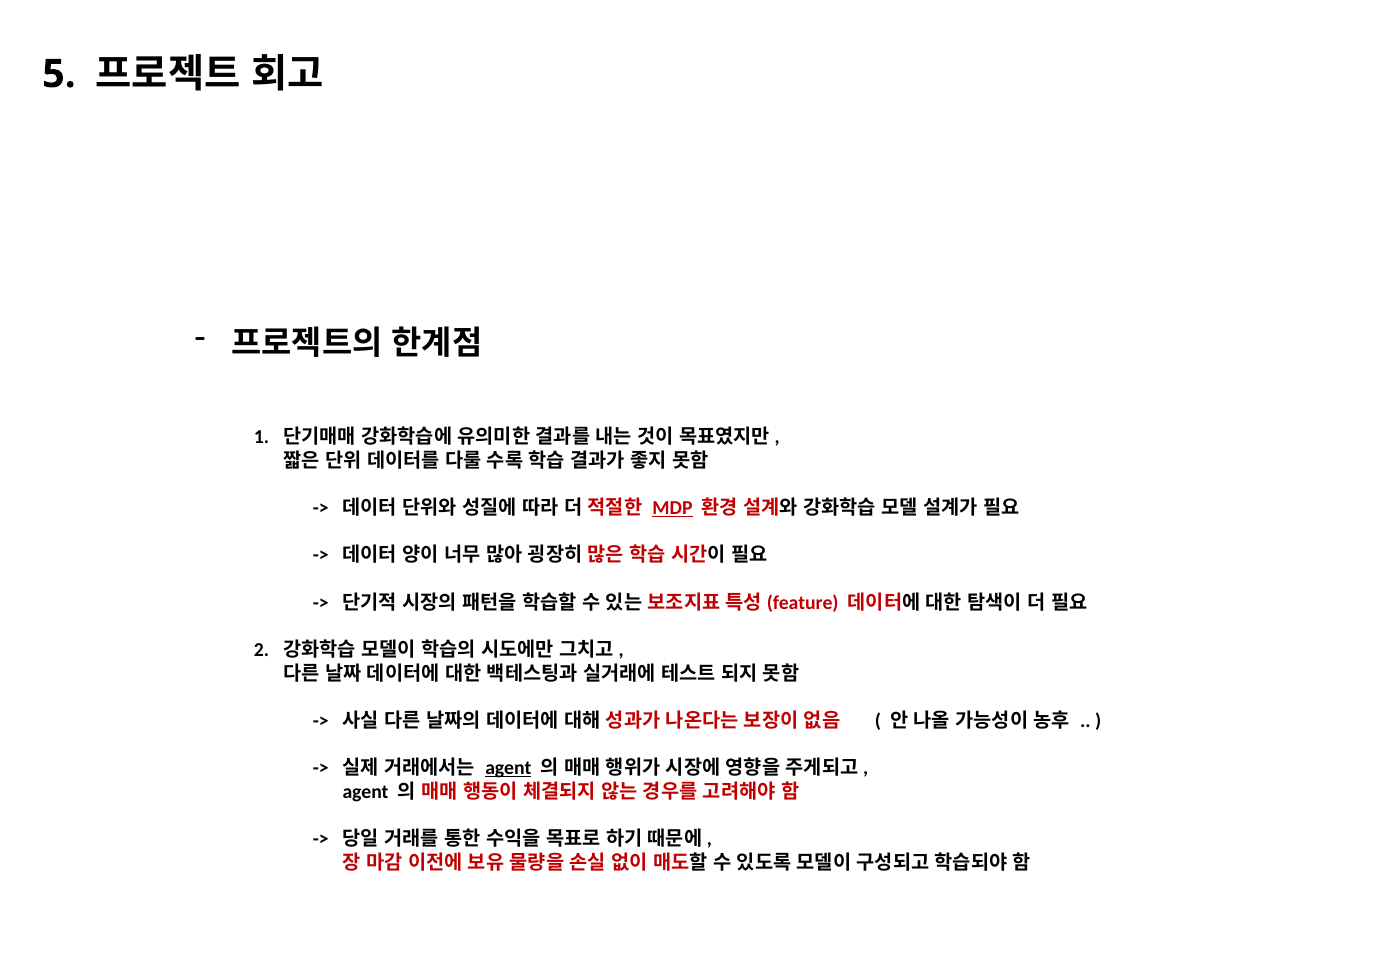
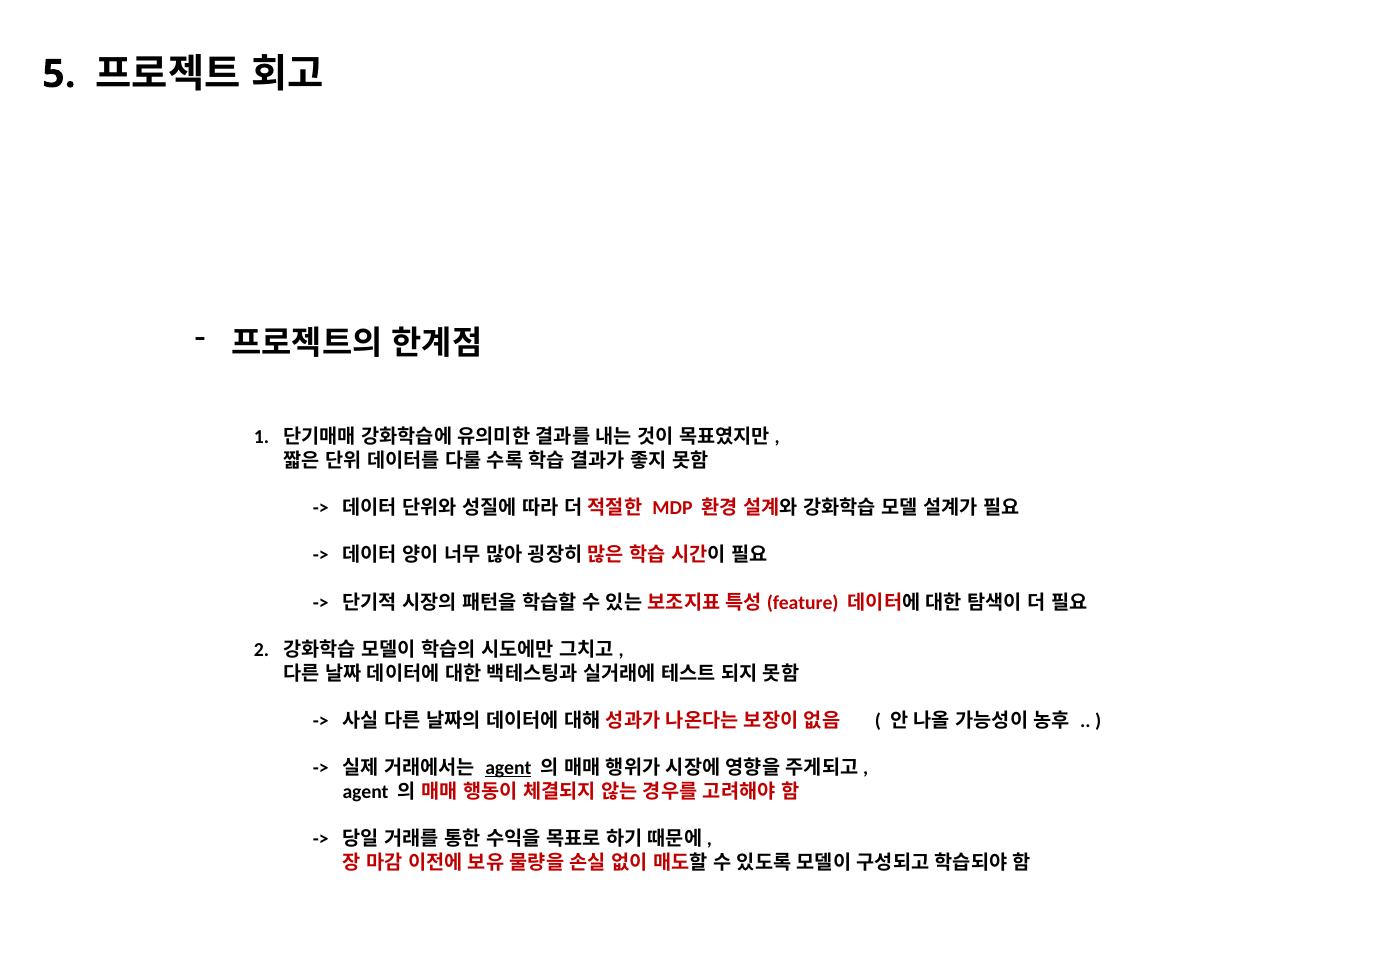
MDP underline: present -> none
